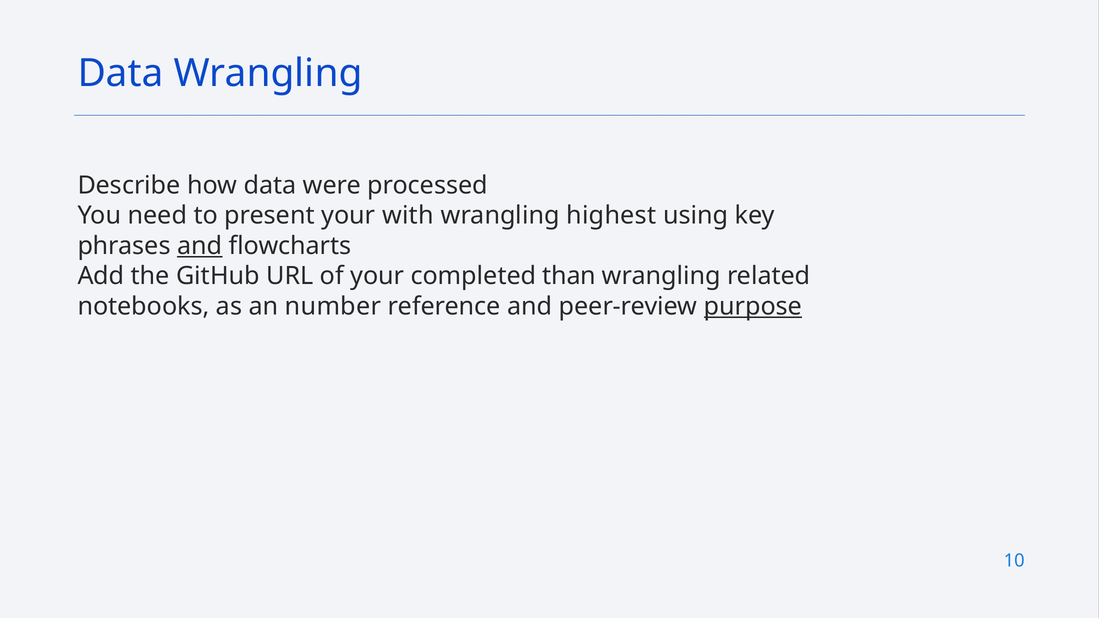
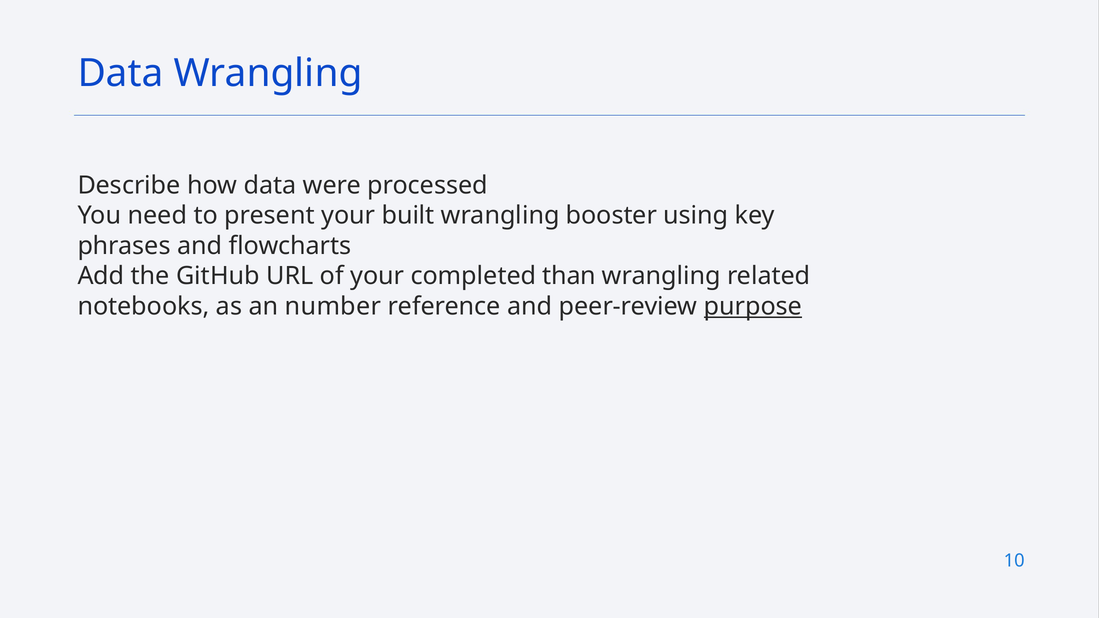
with: with -> built
highest: highest -> booster
and at (200, 246) underline: present -> none
